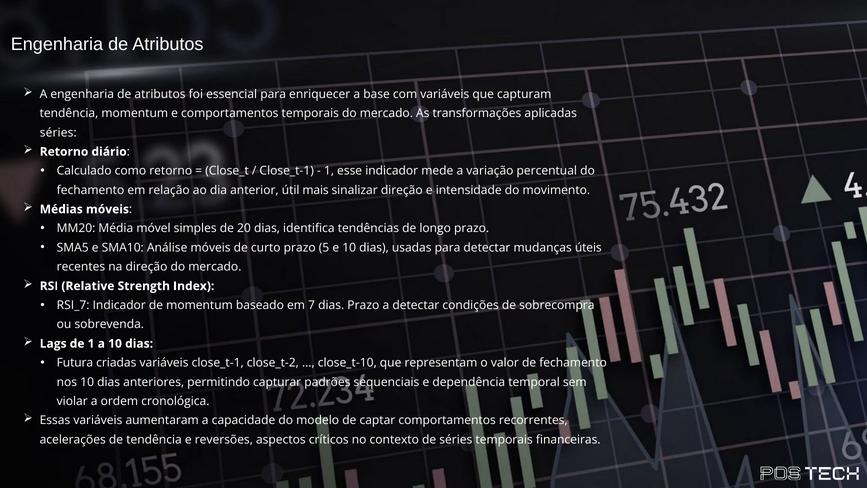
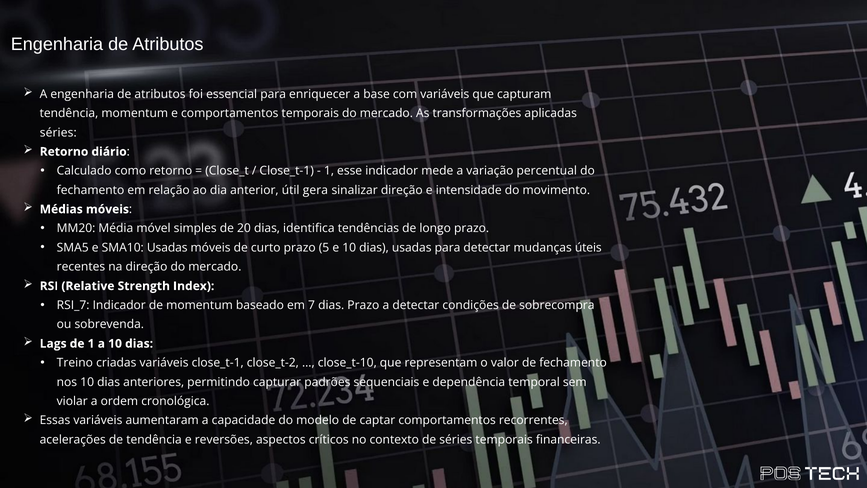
mais: mais -> gera
SMA10 Análise: Análise -> Usadas
Futura: Futura -> Treino
